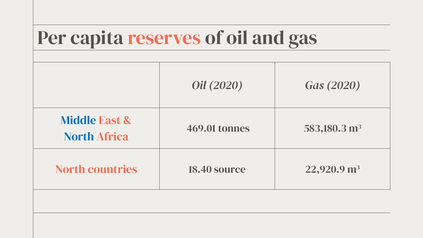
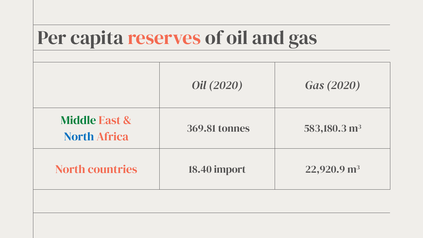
Middle colour: blue -> green
469.01: 469.01 -> 369.81
source: source -> import
